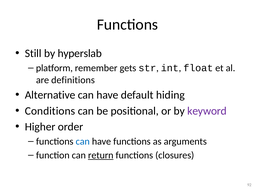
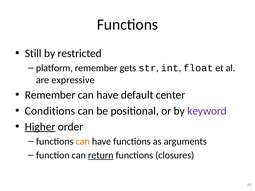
hyperslab: hyperslab -> restricted
definitions: definitions -> expressive
Alternative at (50, 95): Alternative -> Remember
hiding: hiding -> center
Higher underline: none -> present
can at (83, 142) colour: blue -> orange
